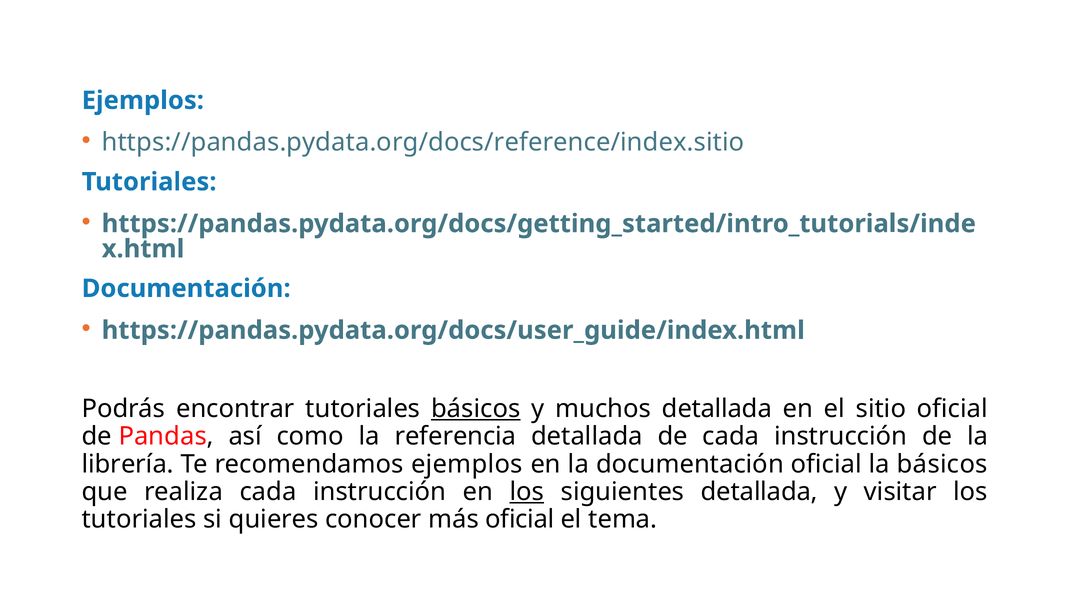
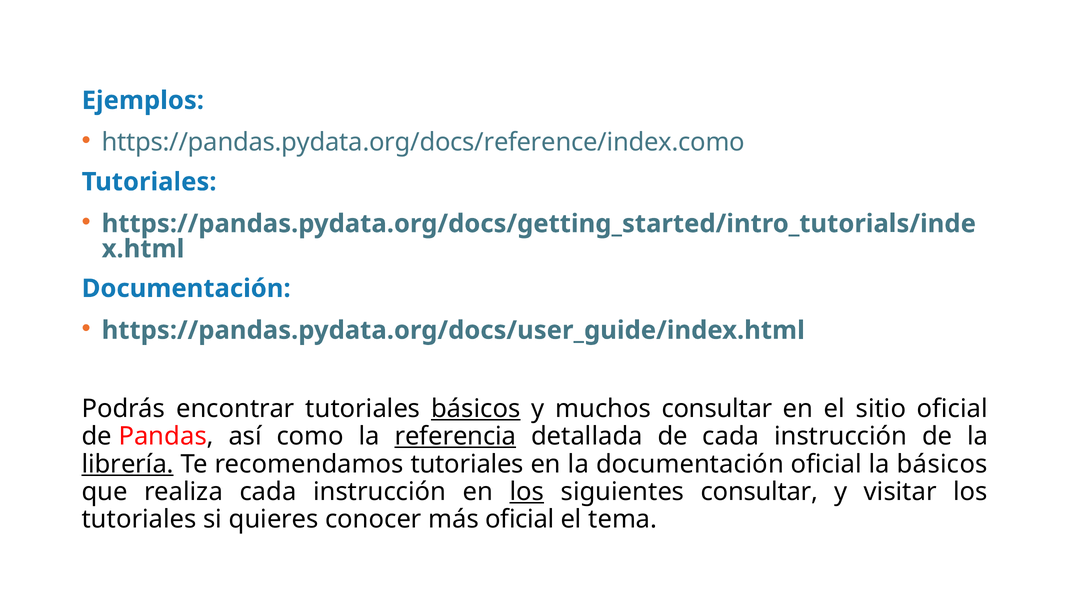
https://pandas.pydata.org/docs/reference/index.sitio: https://pandas.pydata.org/docs/reference/index.sitio -> https://pandas.pydata.org/docs/reference/index.como
muchos detallada: detallada -> consultar
referencia underline: none -> present
librería underline: none -> present
recomendamos ejemplos: ejemplos -> tutoriales
siguientes detallada: detallada -> consultar
